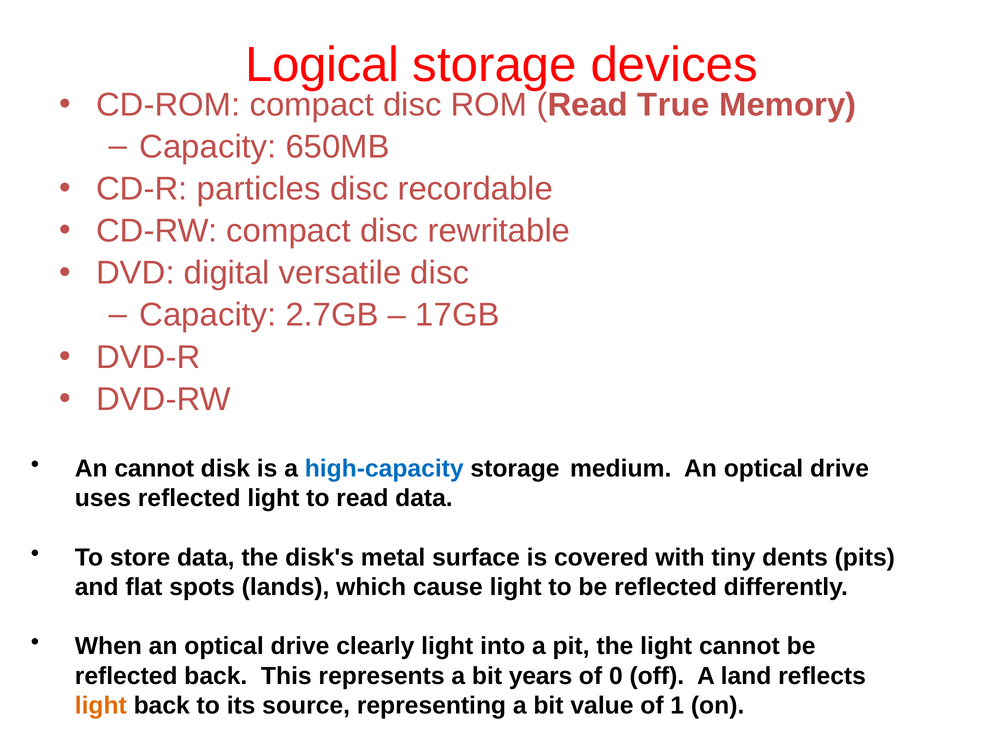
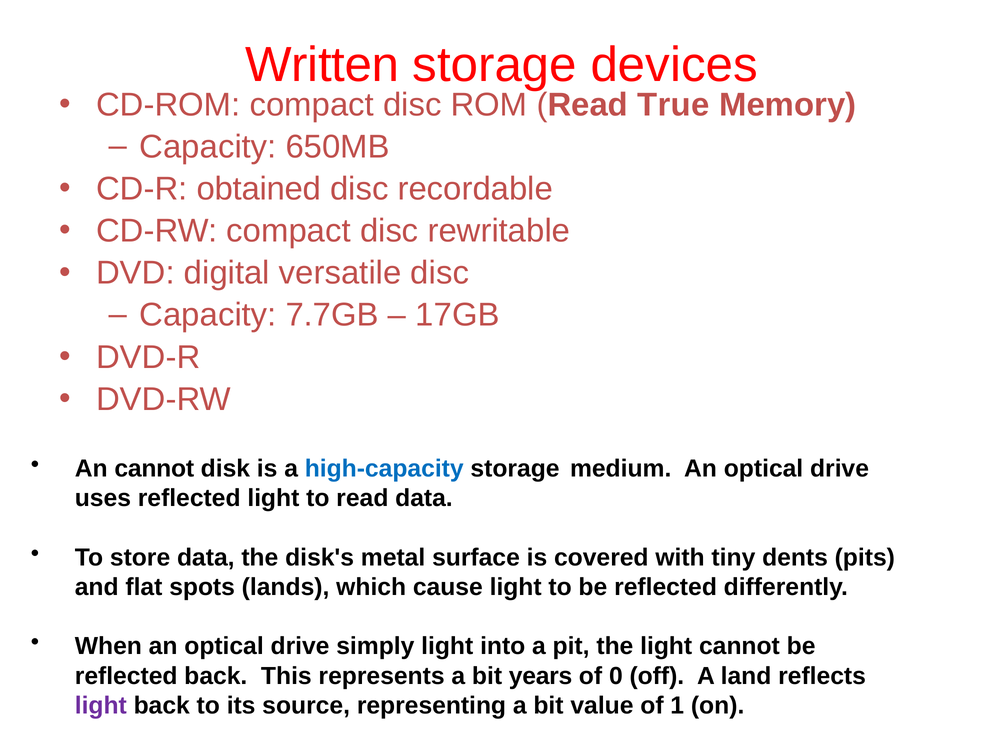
Logical: Logical -> Written
particles: particles -> obtained
2.7GB: 2.7GB -> 7.7GB
clearly: clearly -> simply
light at (101, 706) colour: orange -> purple
